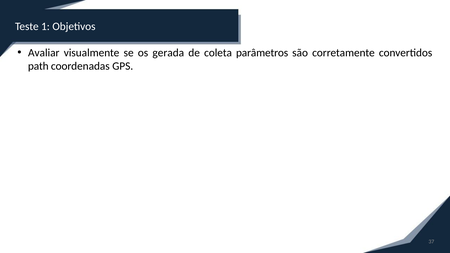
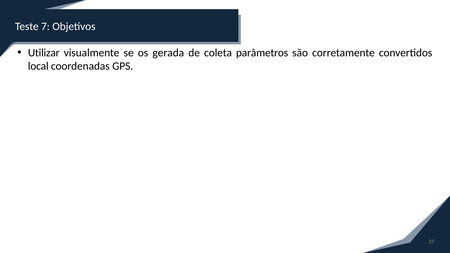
1: 1 -> 7
Avaliar: Avaliar -> Utilizar
path: path -> local
